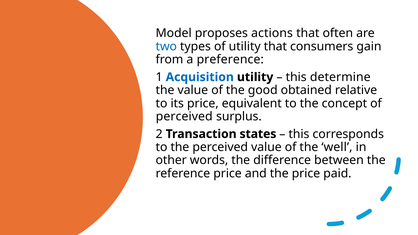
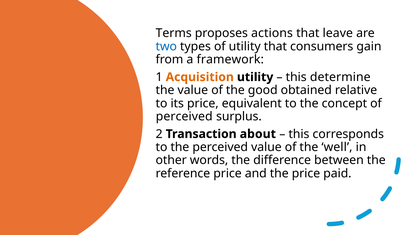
Model: Model -> Terms
often: often -> leave
preference: preference -> framework
Acquisition colour: blue -> orange
states: states -> about
